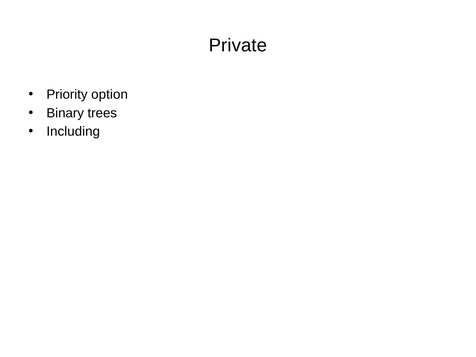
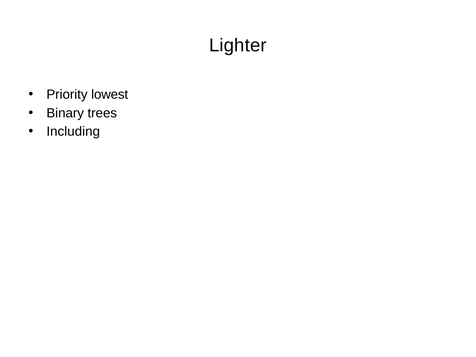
Private: Private -> Lighter
option: option -> lowest
